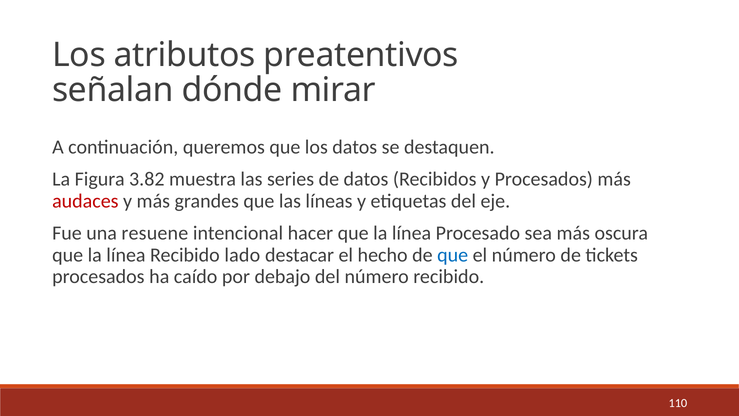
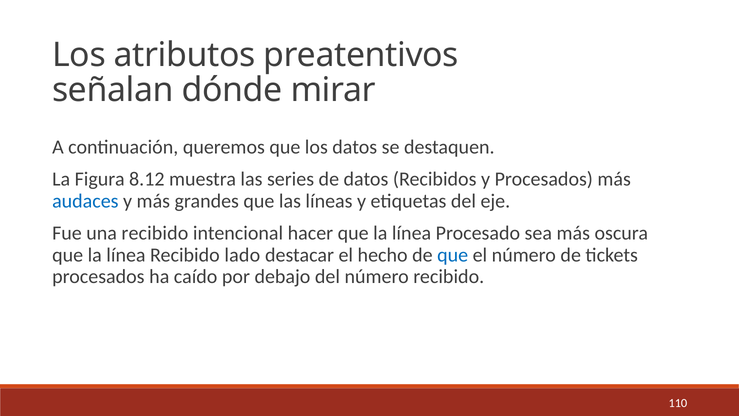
3.82: 3.82 -> 8.12
audaces colour: red -> blue
una resuene: resuene -> recibido
